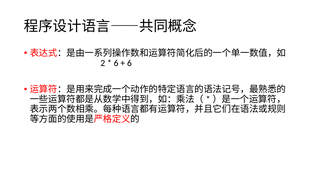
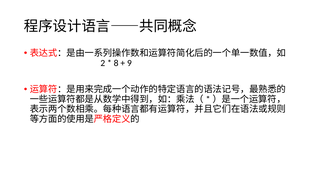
6 at (116, 63): 6 -> 8
6 at (129, 63): 6 -> 9
